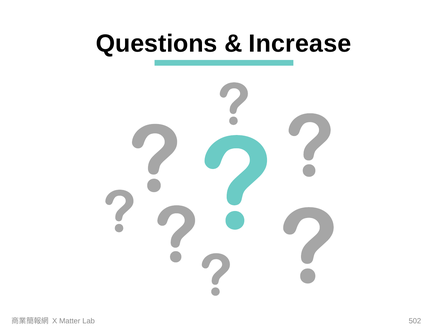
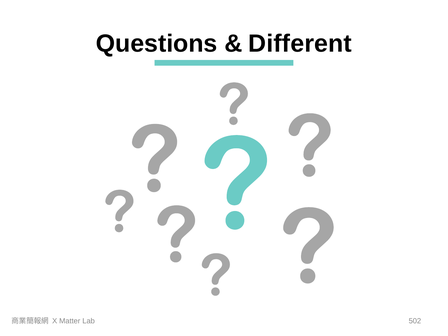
Increase: Increase -> Different
